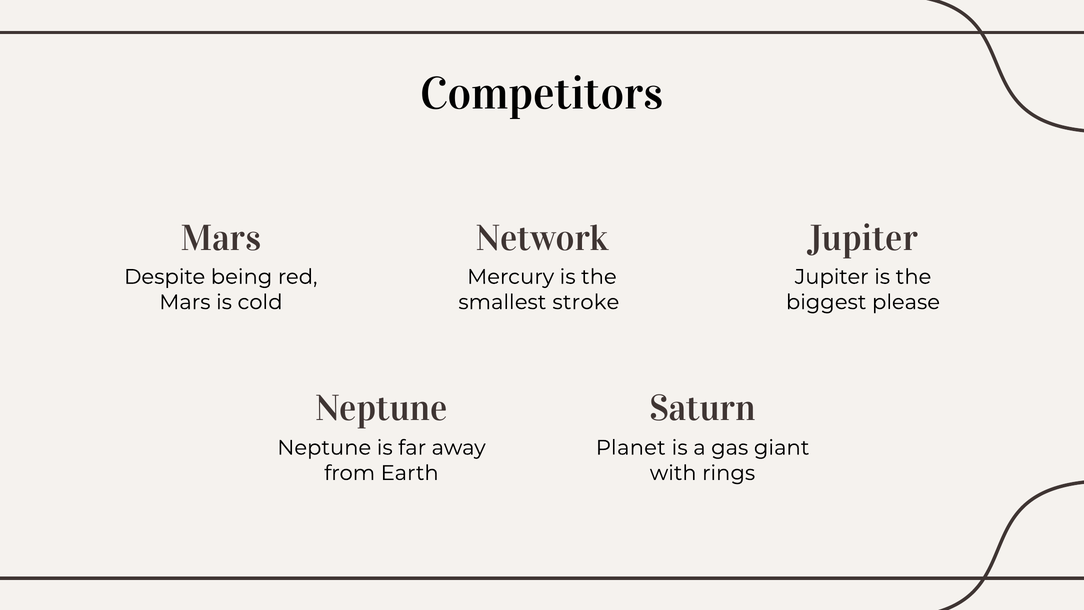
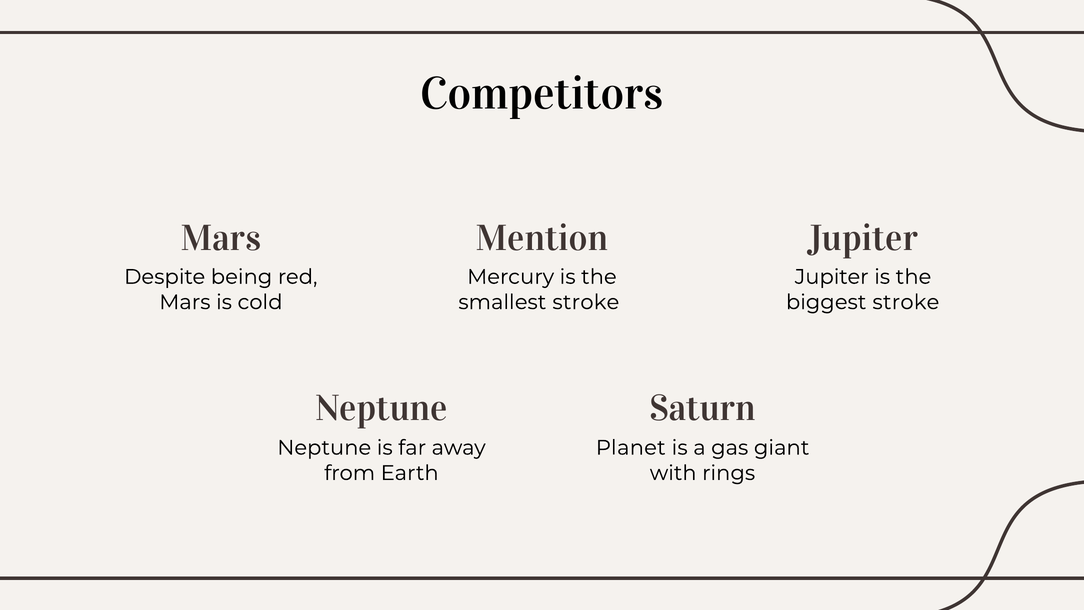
Network: Network -> Mention
biggest please: please -> stroke
